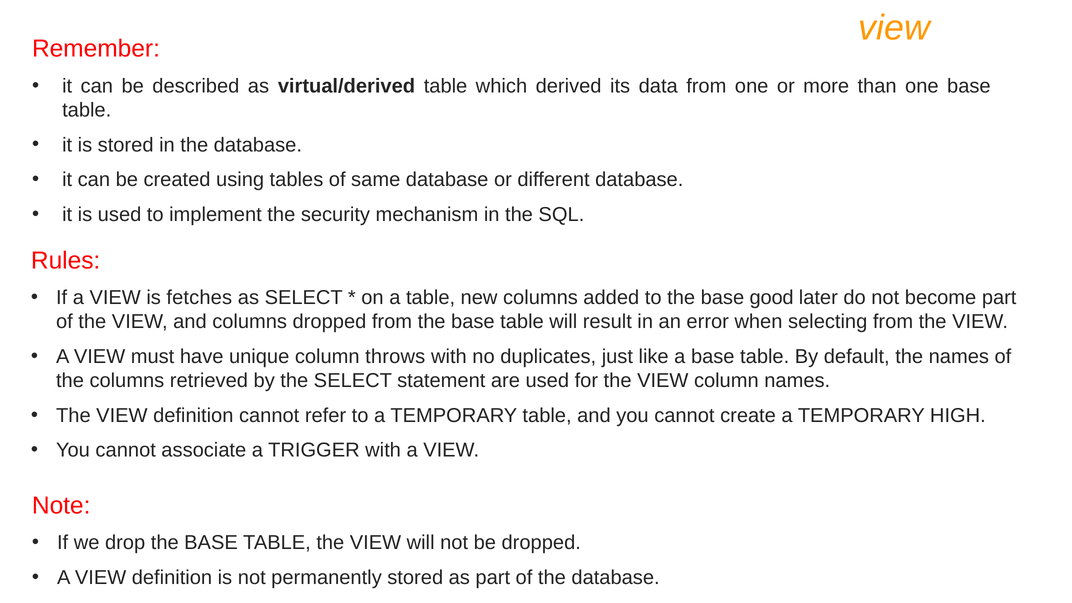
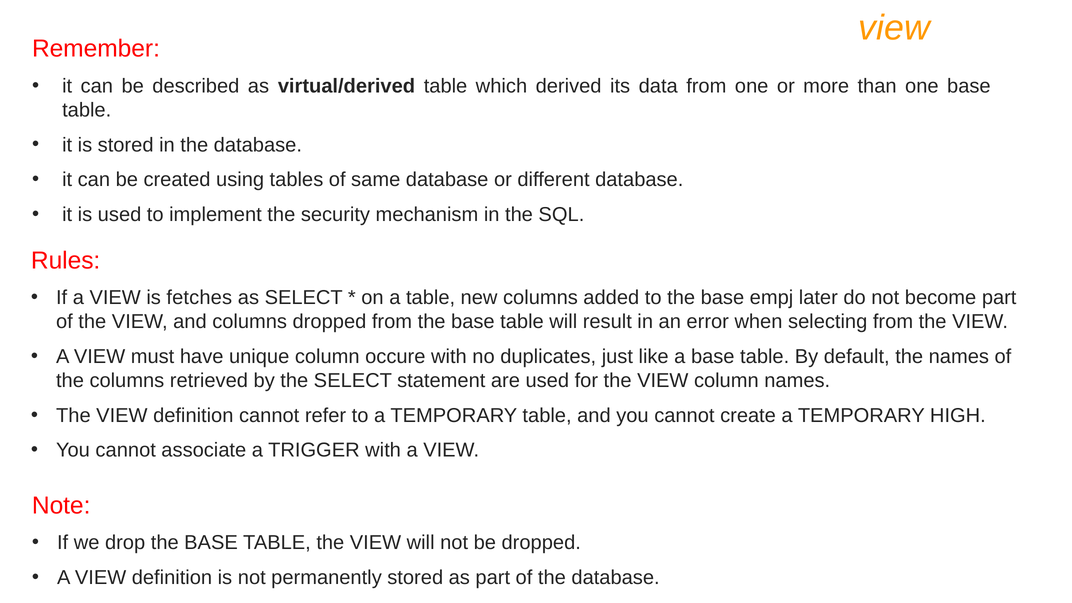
good: good -> empj
throws: throws -> occure
